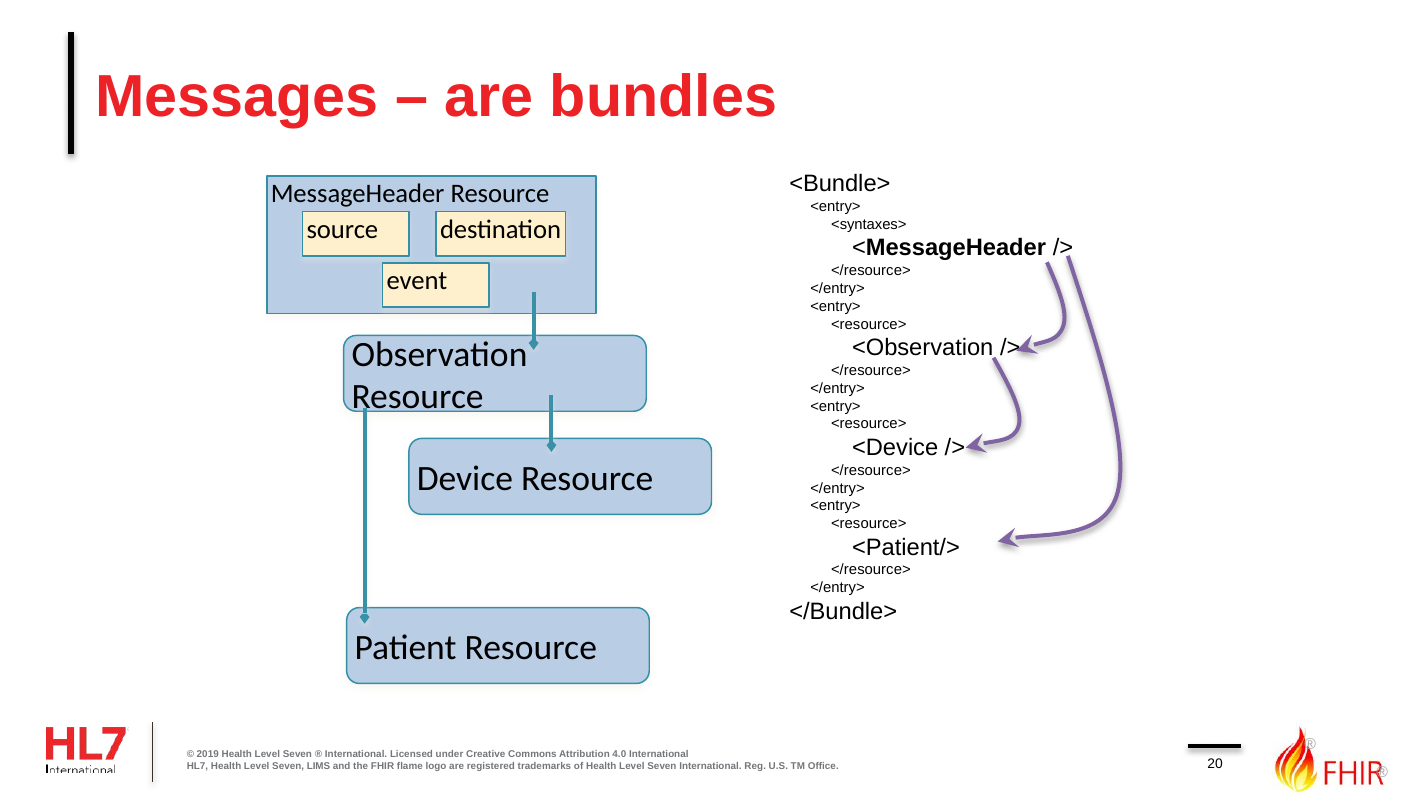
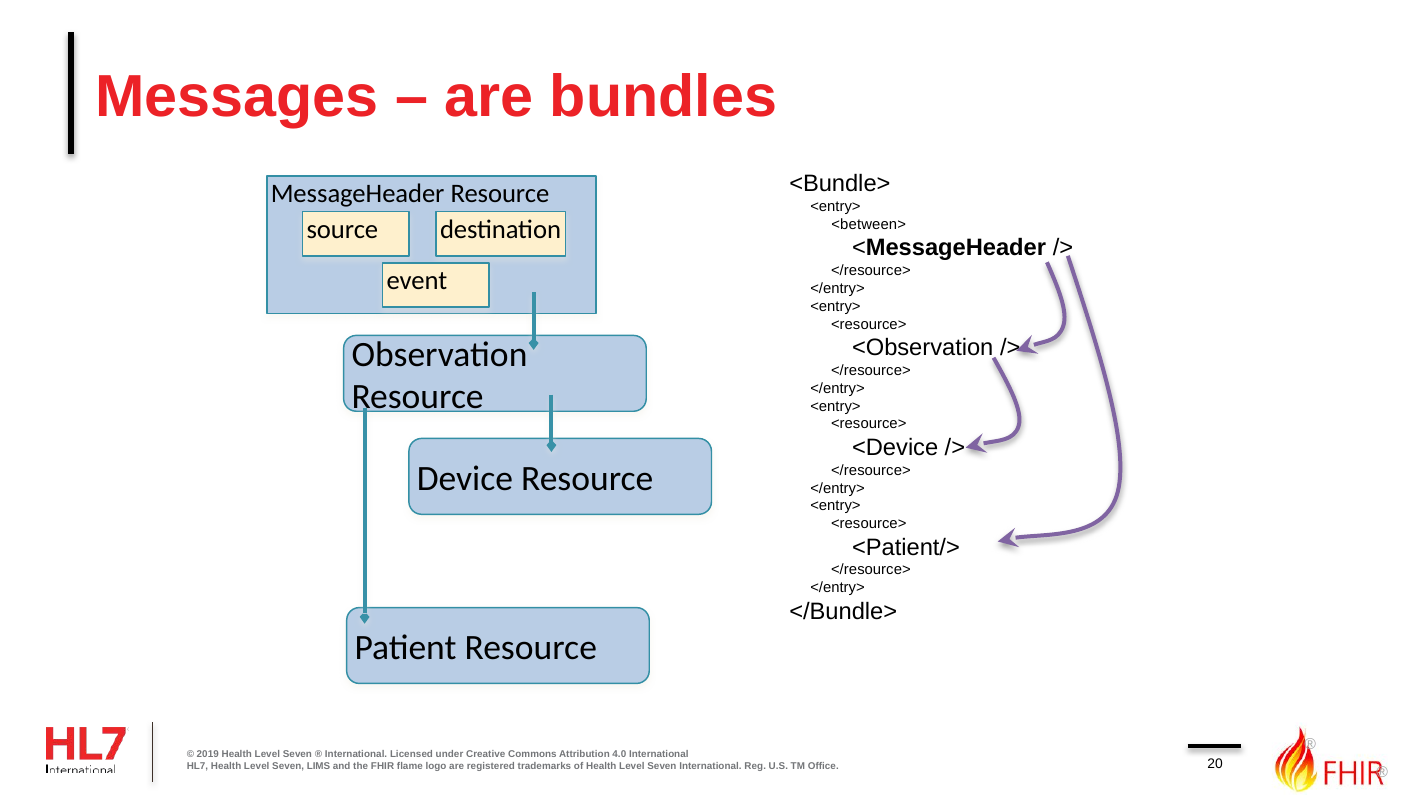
<syntaxes>: <syntaxes> -> <between>
